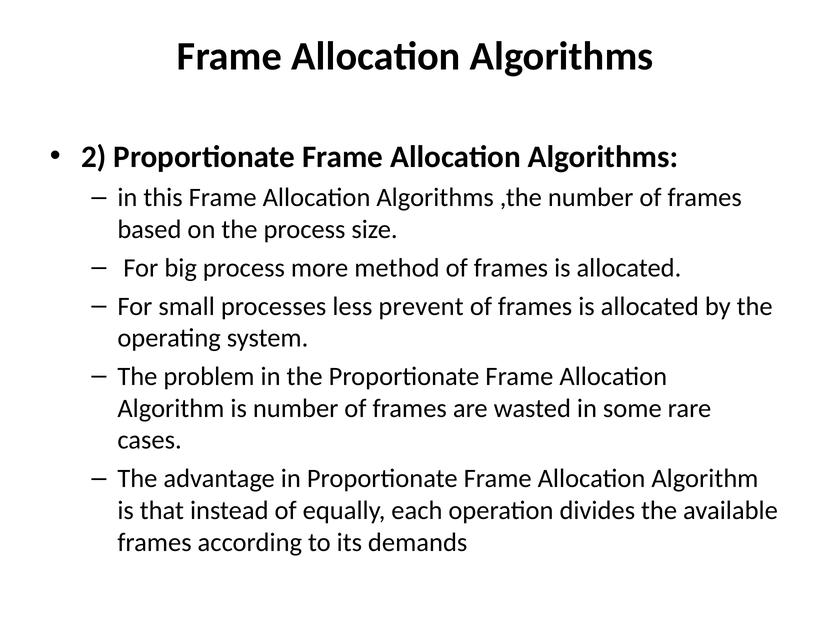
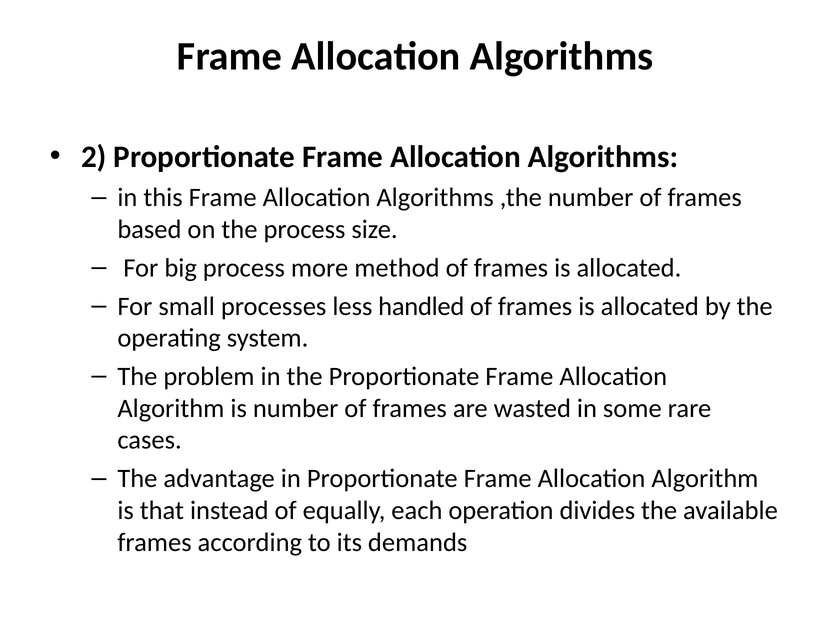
prevent: prevent -> handled
